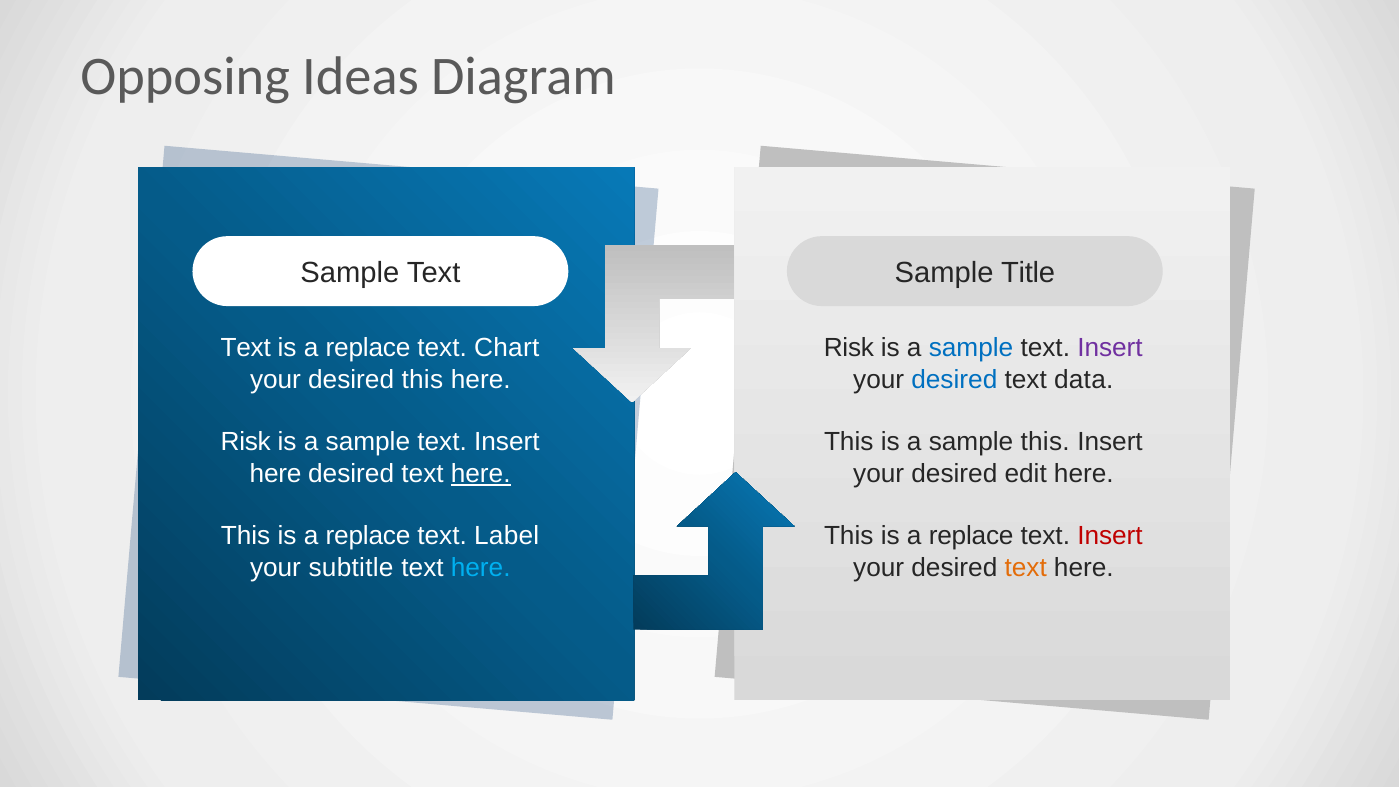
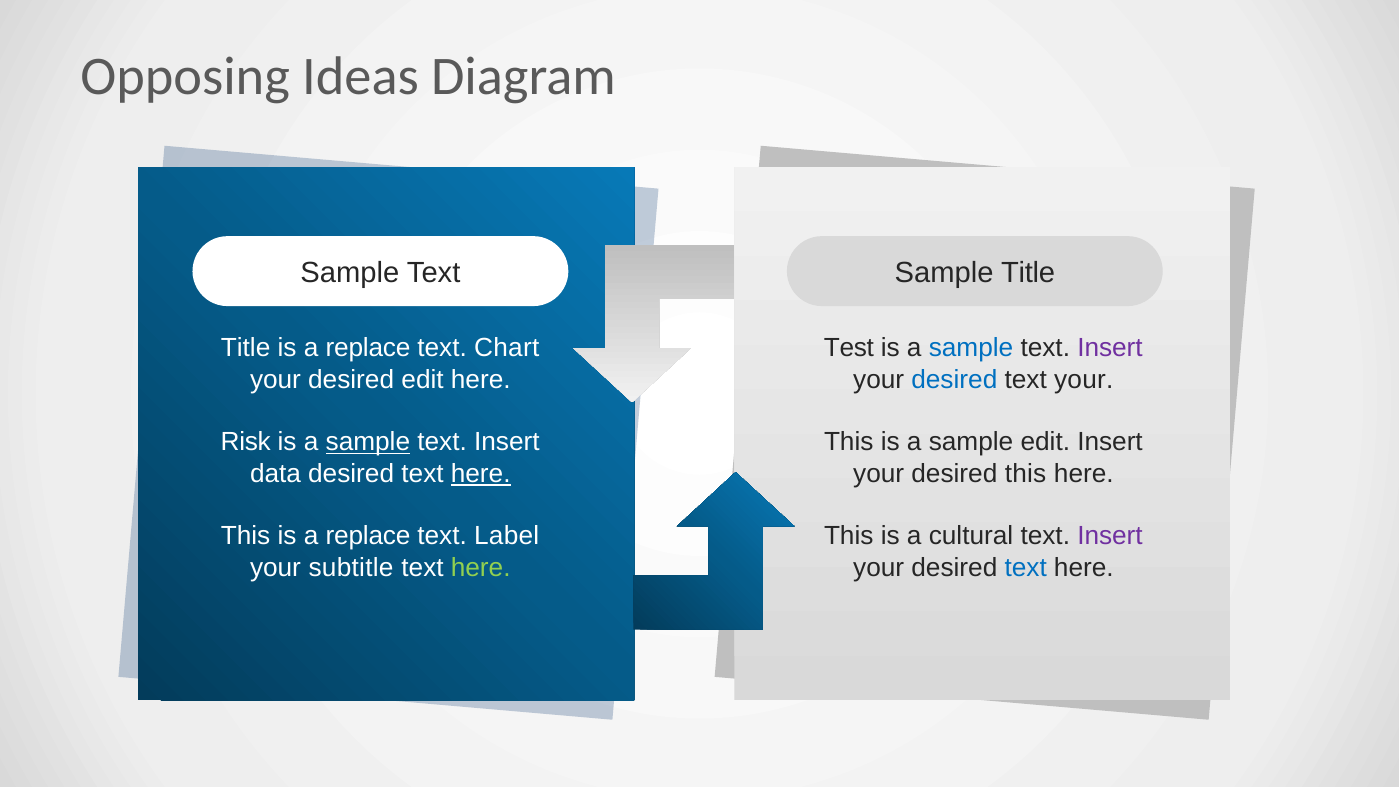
Text at (246, 348): Text -> Title
Risk at (849, 348): Risk -> Test
desired this: this -> edit
text data: data -> your
sample at (368, 442) underline: none -> present
sample this: this -> edit
here at (276, 473): here -> data
desired edit: edit -> this
replace at (971, 536): replace -> cultural
Insert at (1110, 536) colour: red -> purple
here at (481, 567) colour: light blue -> light green
text at (1026, 567) colour: orange -> blue
